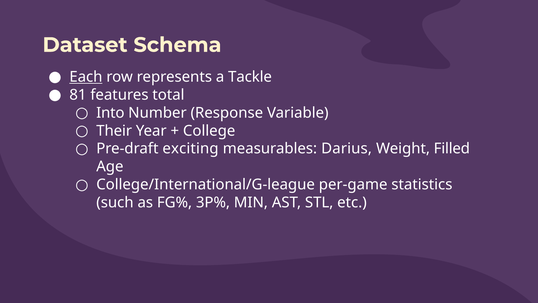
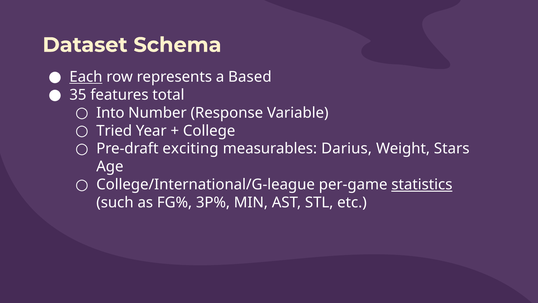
Tackle: Tackle -> Based
81: 81 -> 35
Their: Their -> Tried
Filled: Filled -> Stars
statistics underline: none -> present
